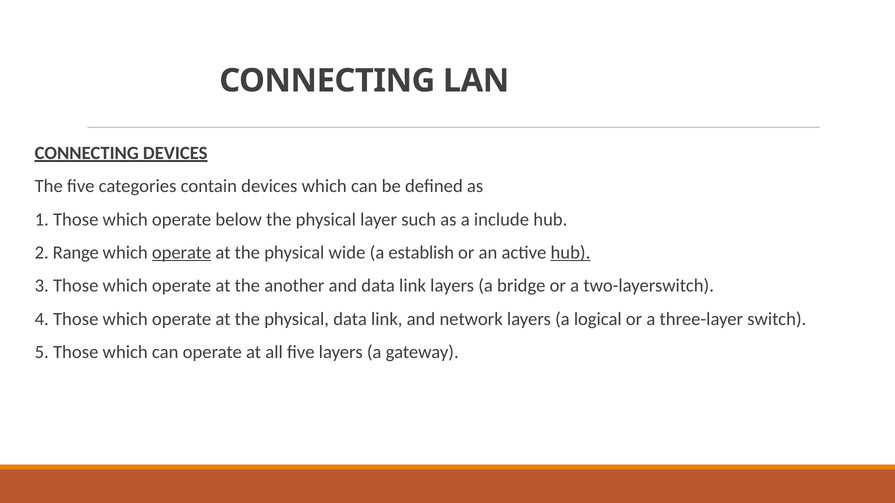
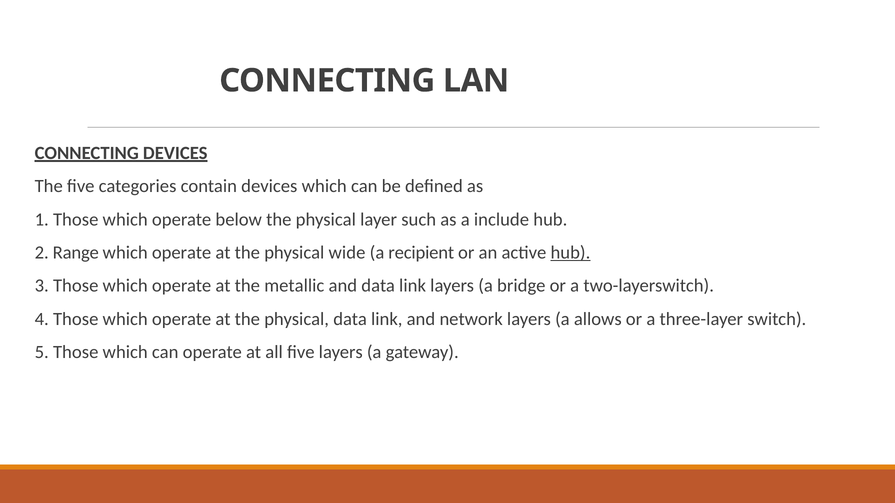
operate at (182, 253) underline: present -> none
establish: establish -> recipient
another: another -> metallic
logical: logical -> allows
